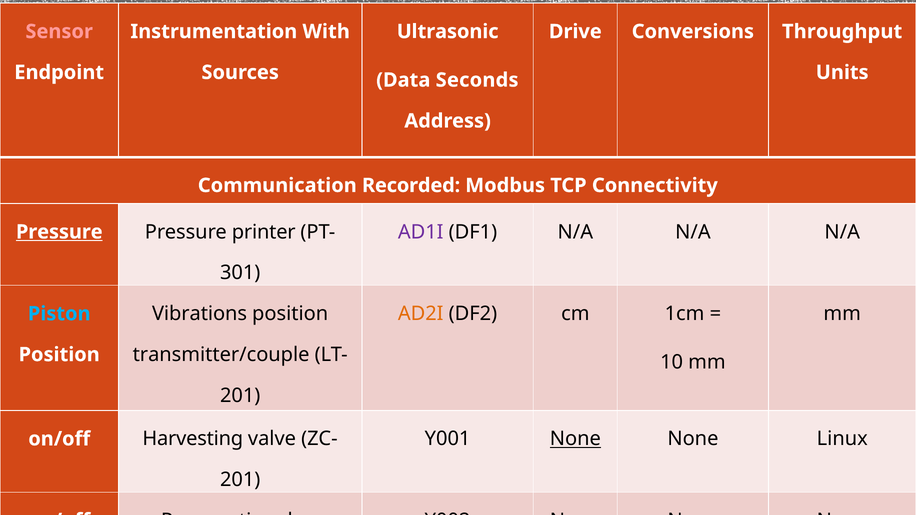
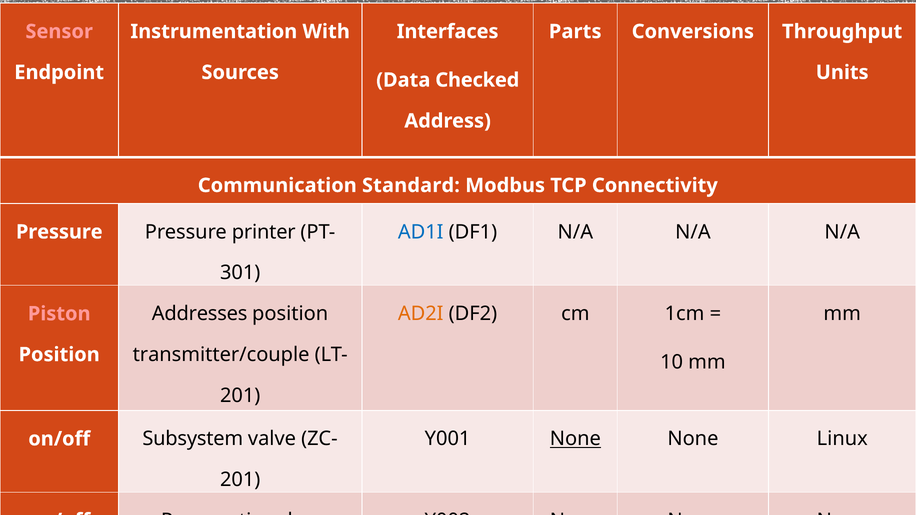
Ultrasonic: Ultrasonic -> Interfaces
Drive: Drive -> Parts
Seconds: Seconds -> Checked
Recorded: Recorded -> Standard
AD1I colour: purple -> blue
Pressure at (59, 232) underline: present -> none
Vibrations: Vibrations -> Addresses
Piston colour: light blue -> pink
Harvesting: Harvesting -> Subsystem
